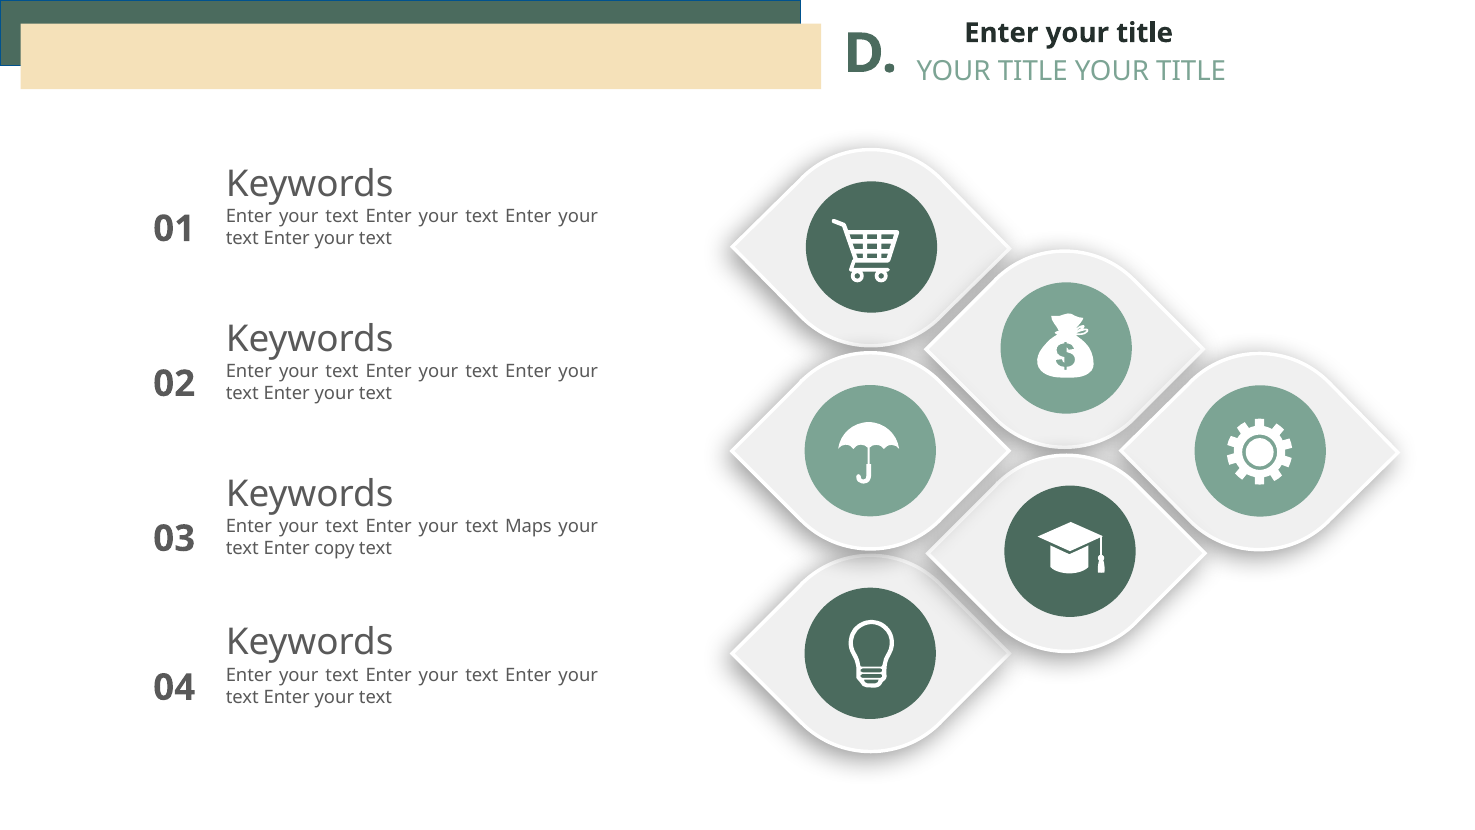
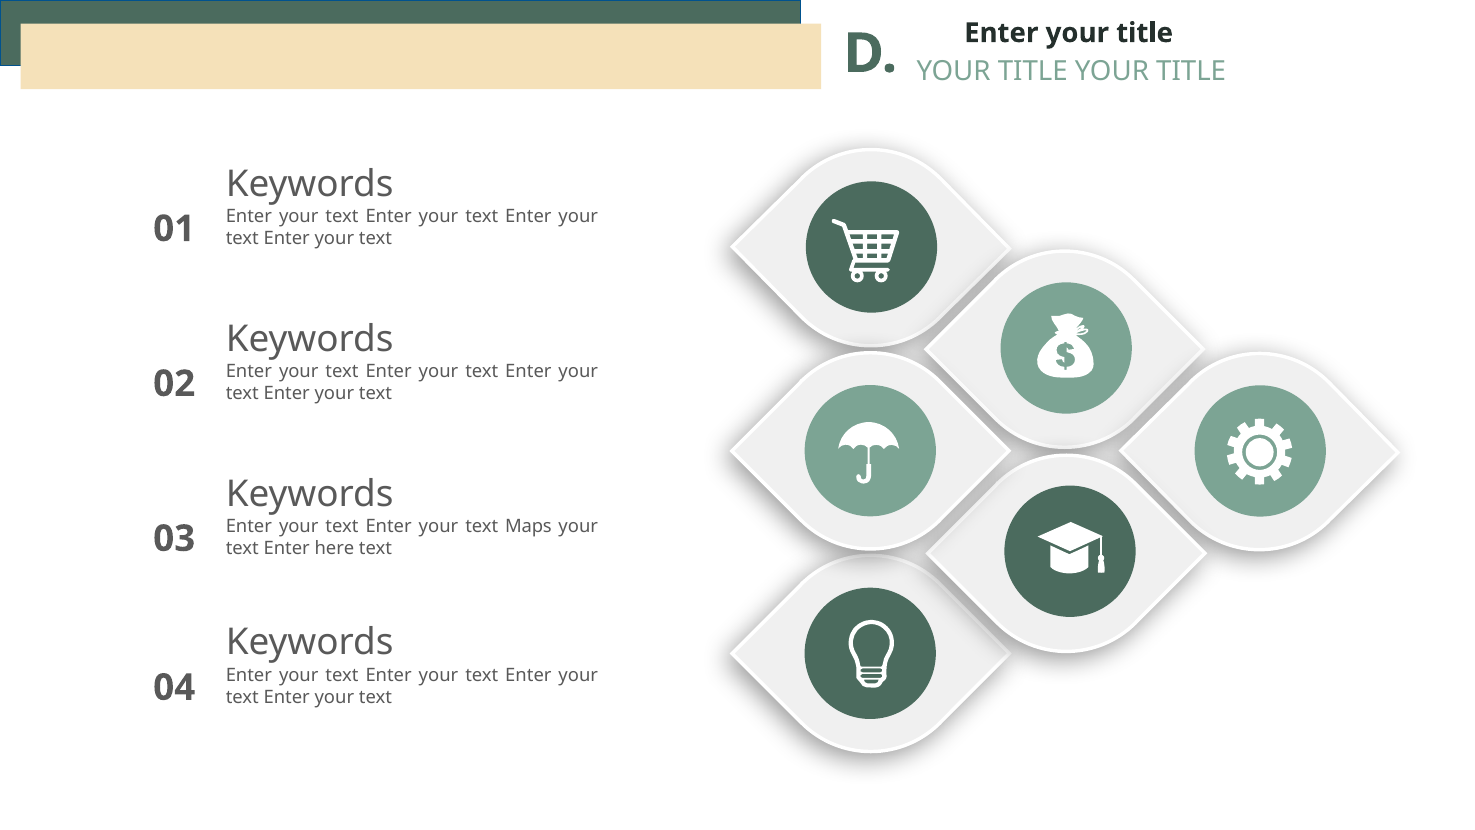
copy: copy -> here
